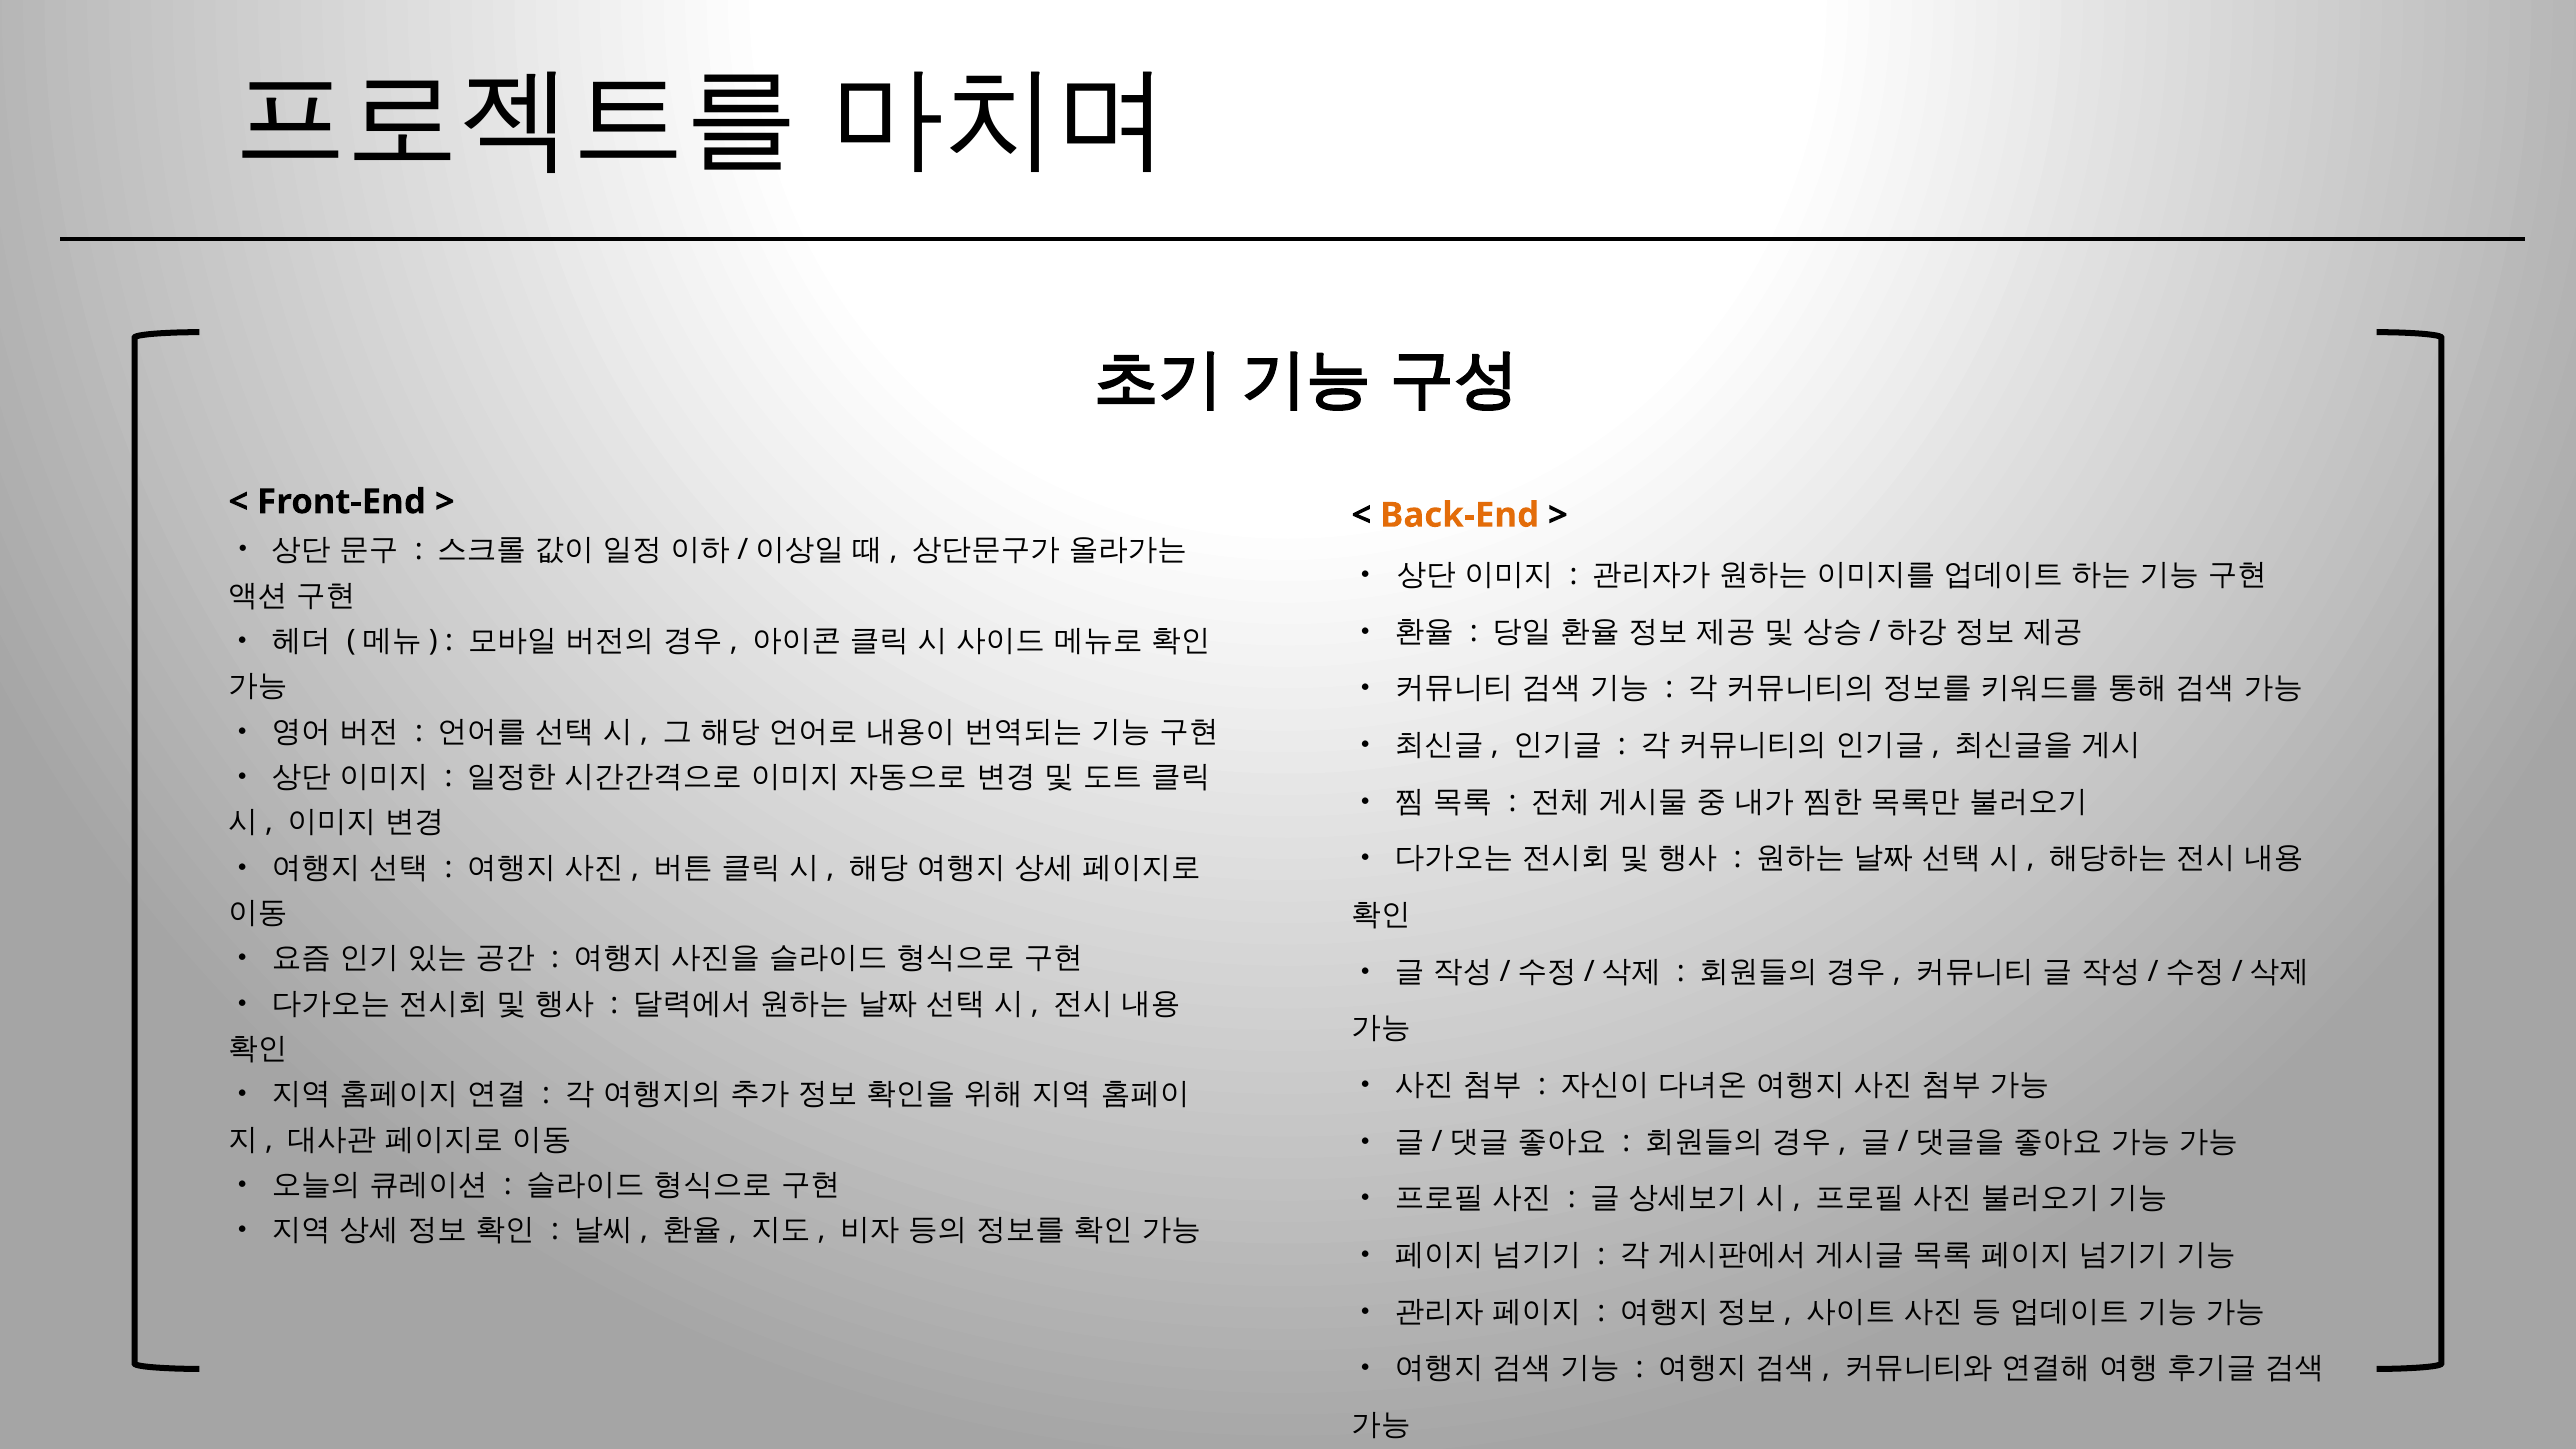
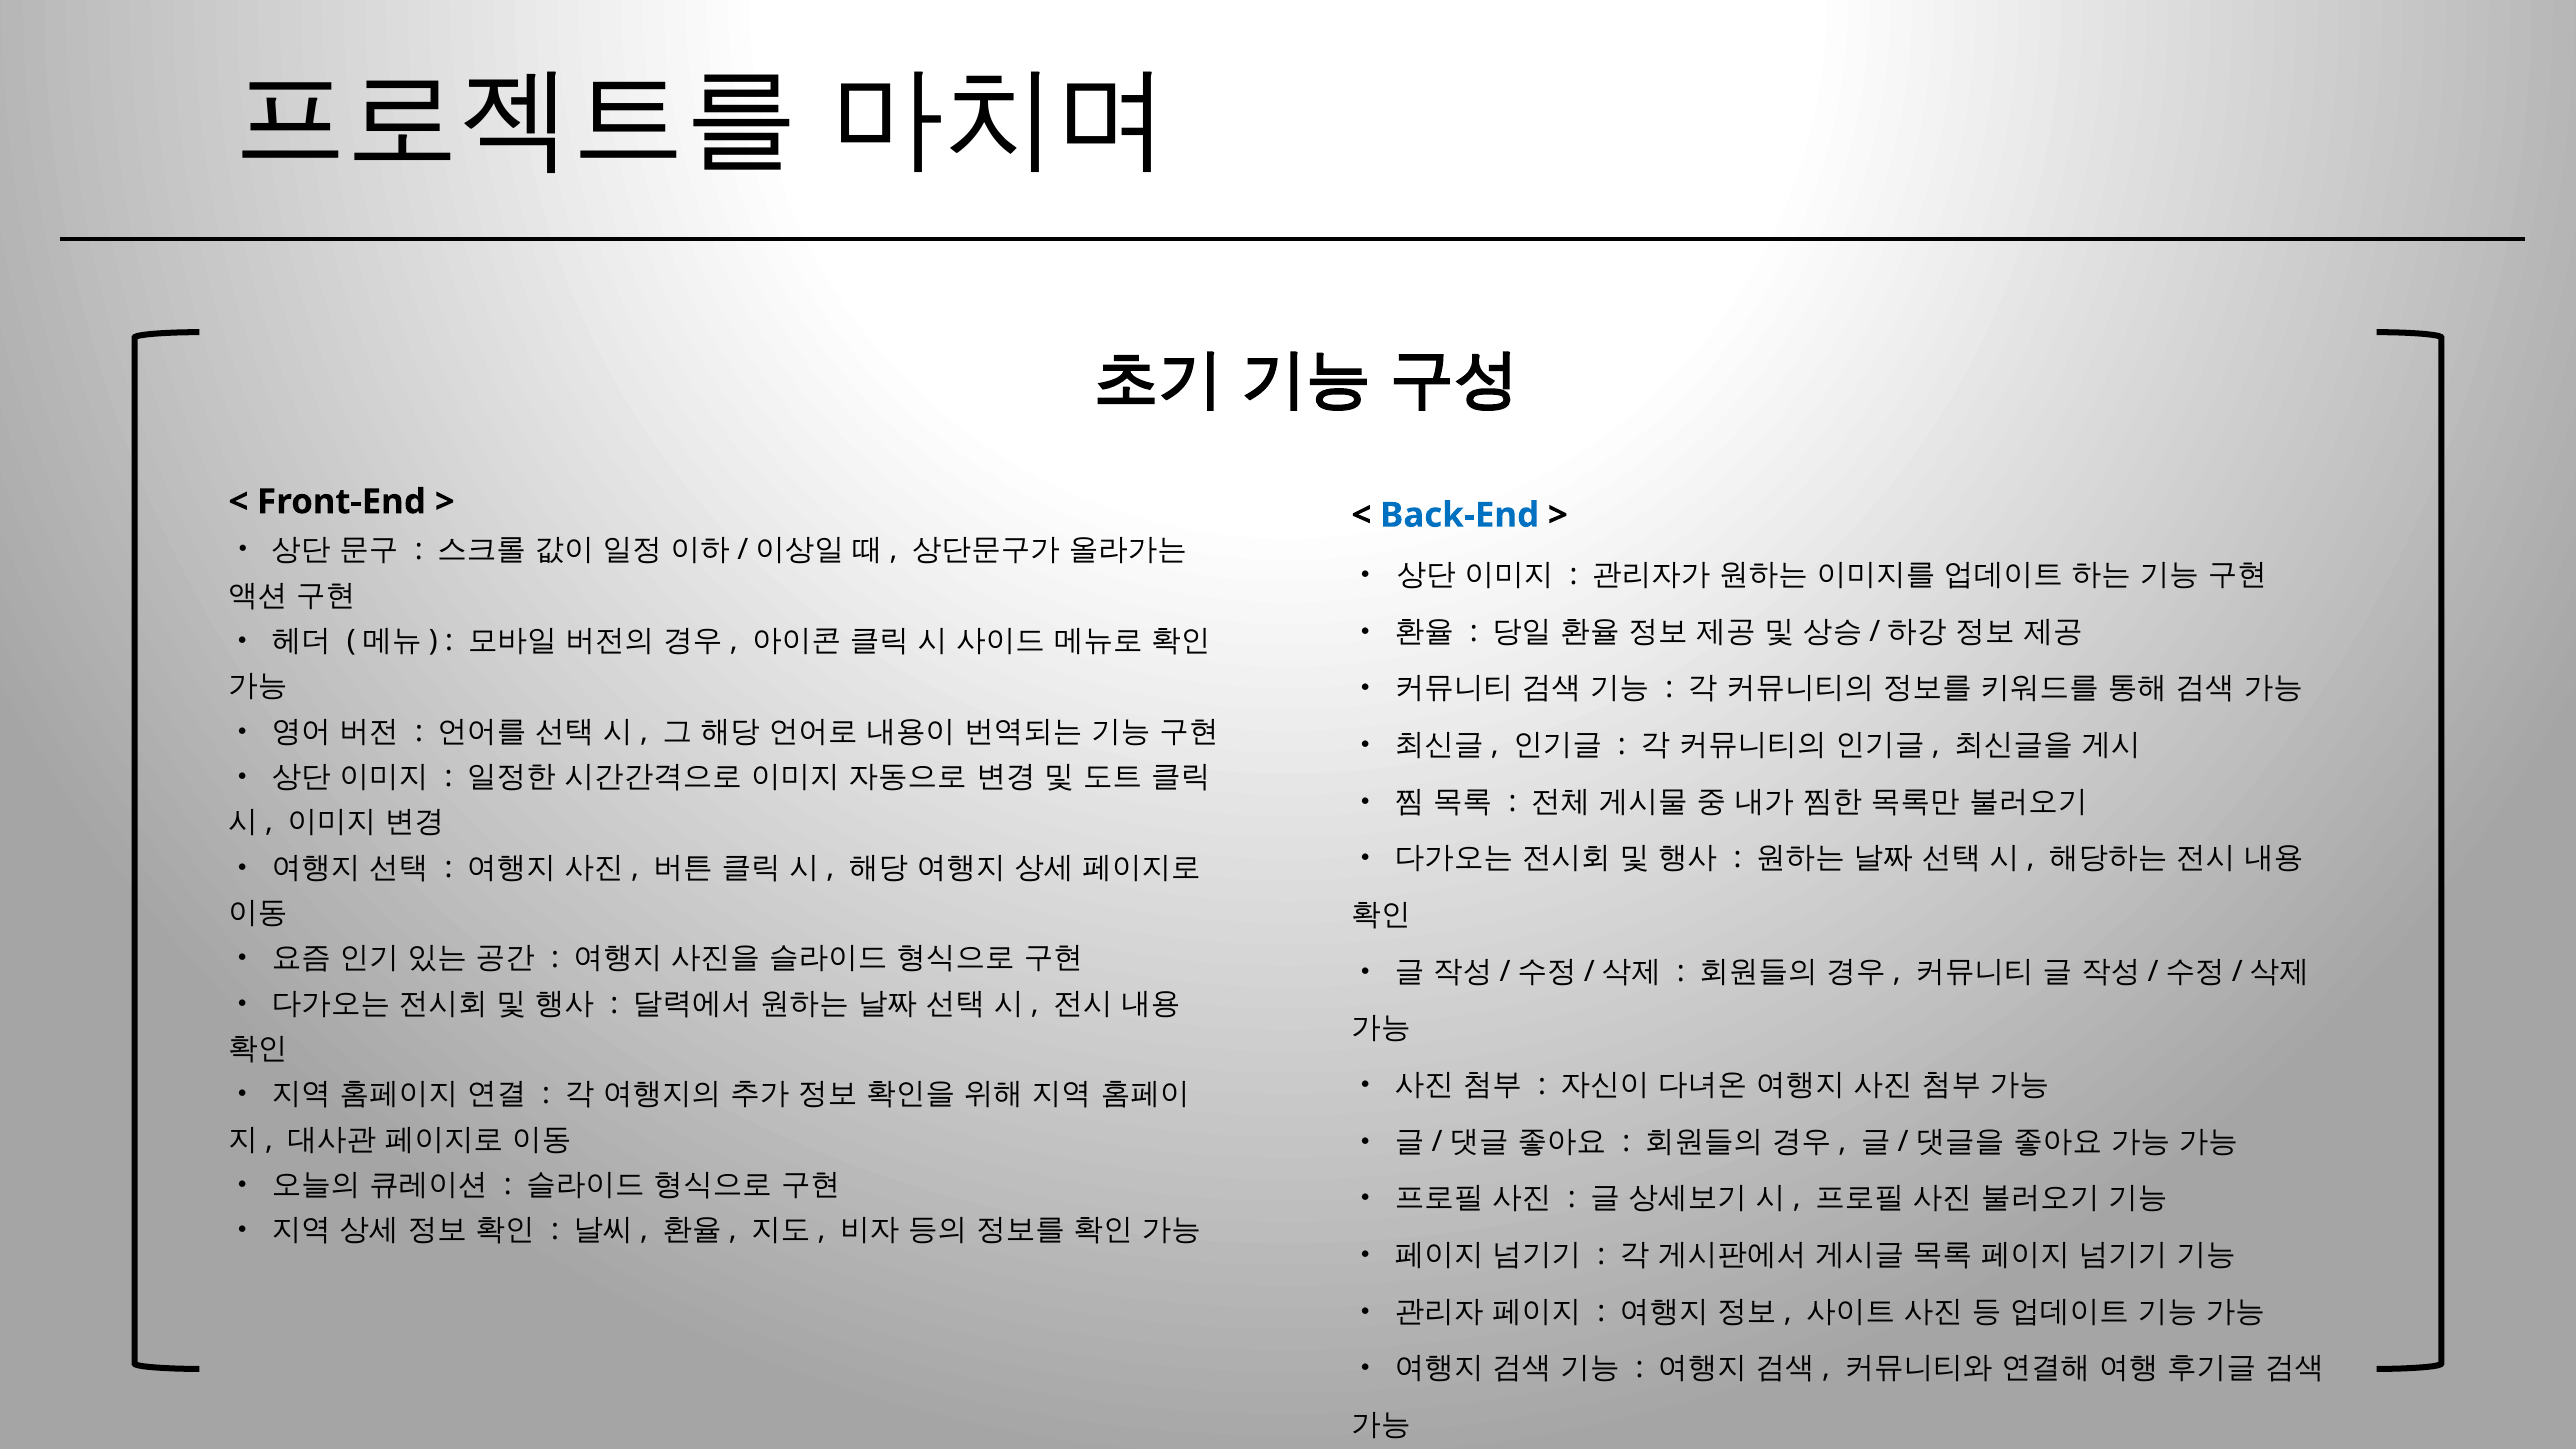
Back-End colour: orange -> blue
